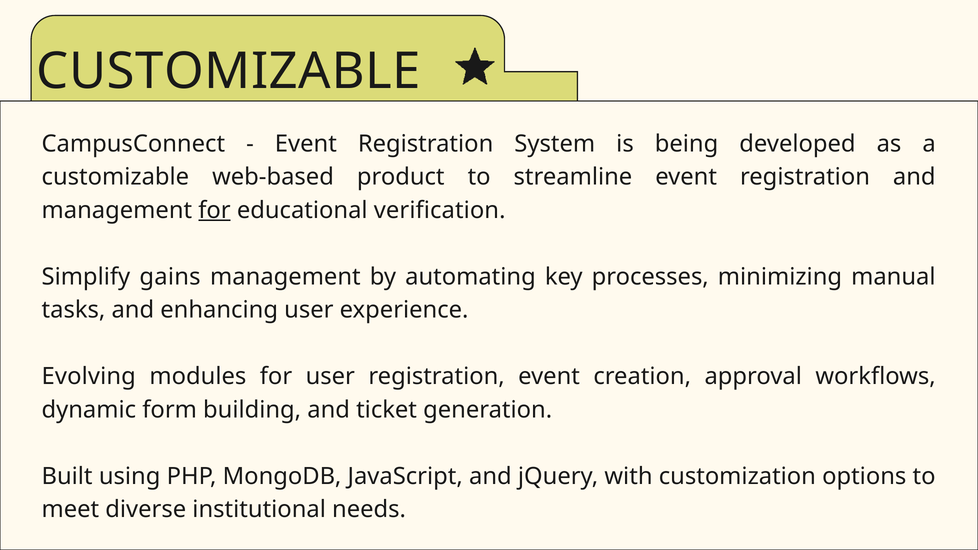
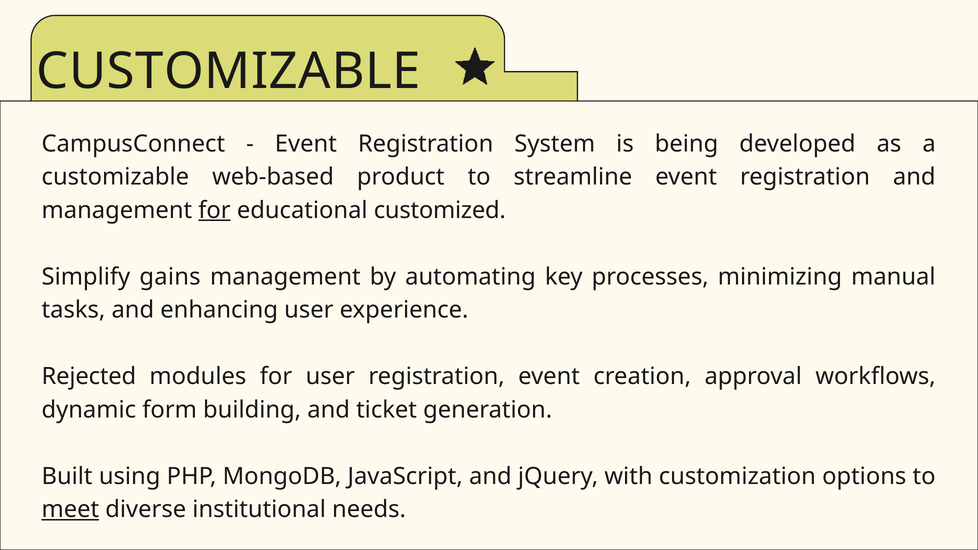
verification: verification -> customized
Evolving: Evolving -> Rejected
meet underline: none -> present
